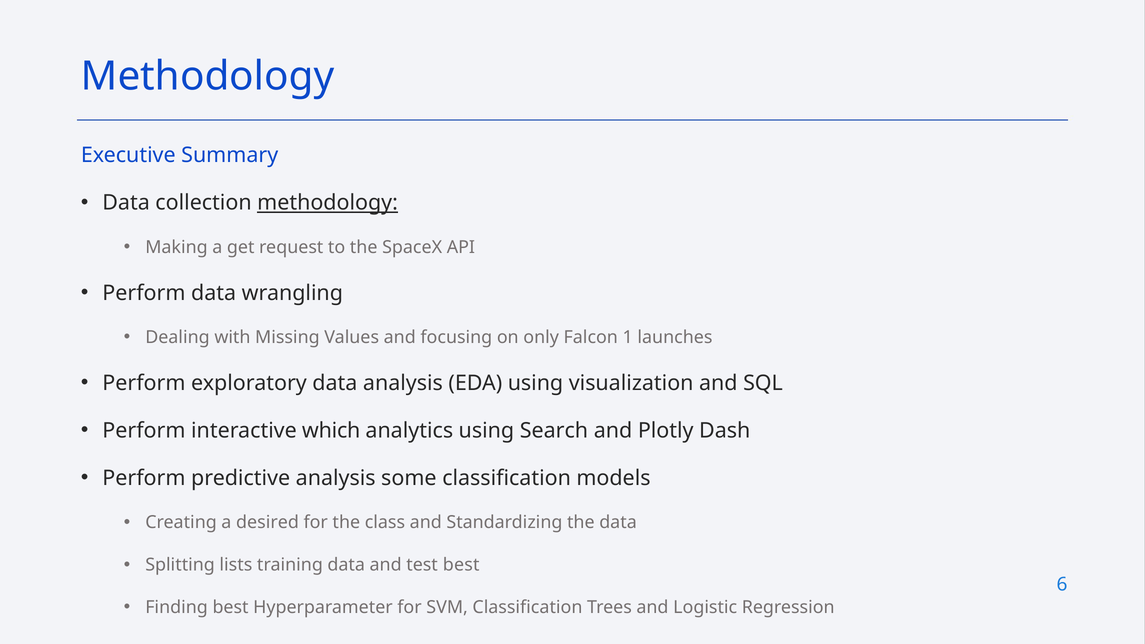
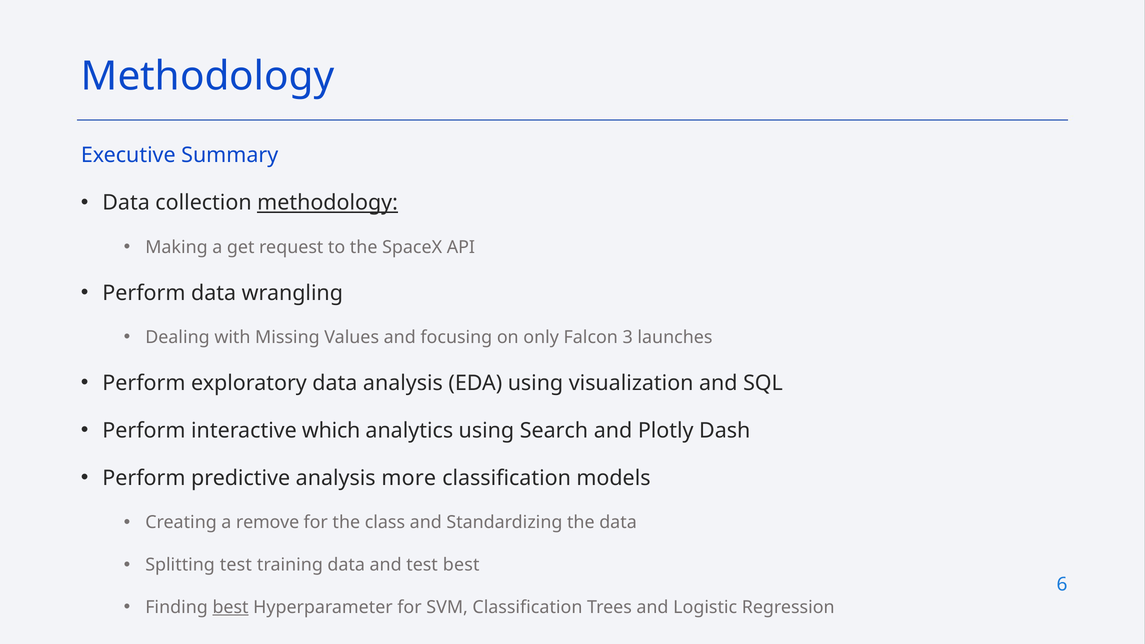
1: 1 -> 3
some: some -> more
desired: desired -> remove
Splitting lists: lists -> test
best at (231, 608) underline: none -> present
